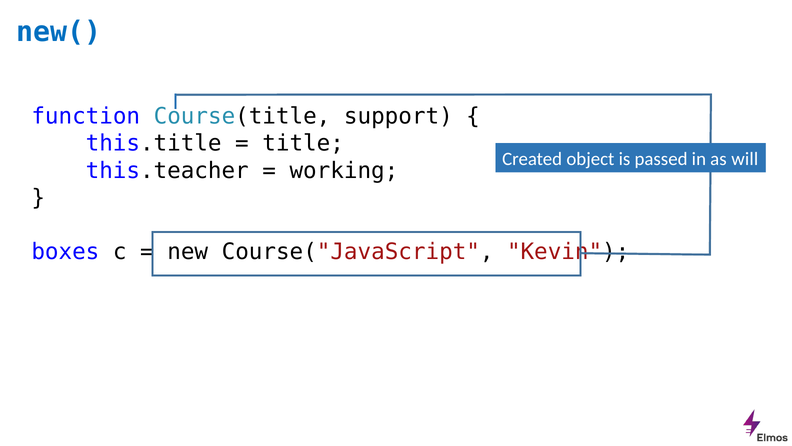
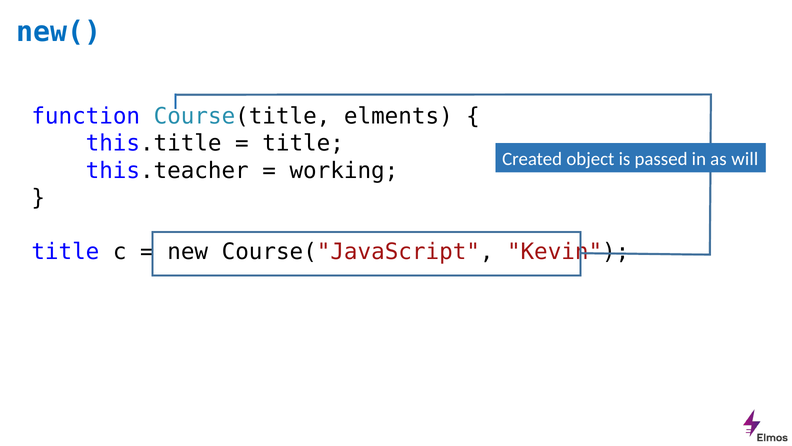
support: support -> elments
boxes at (65, 252): boxes -> title
